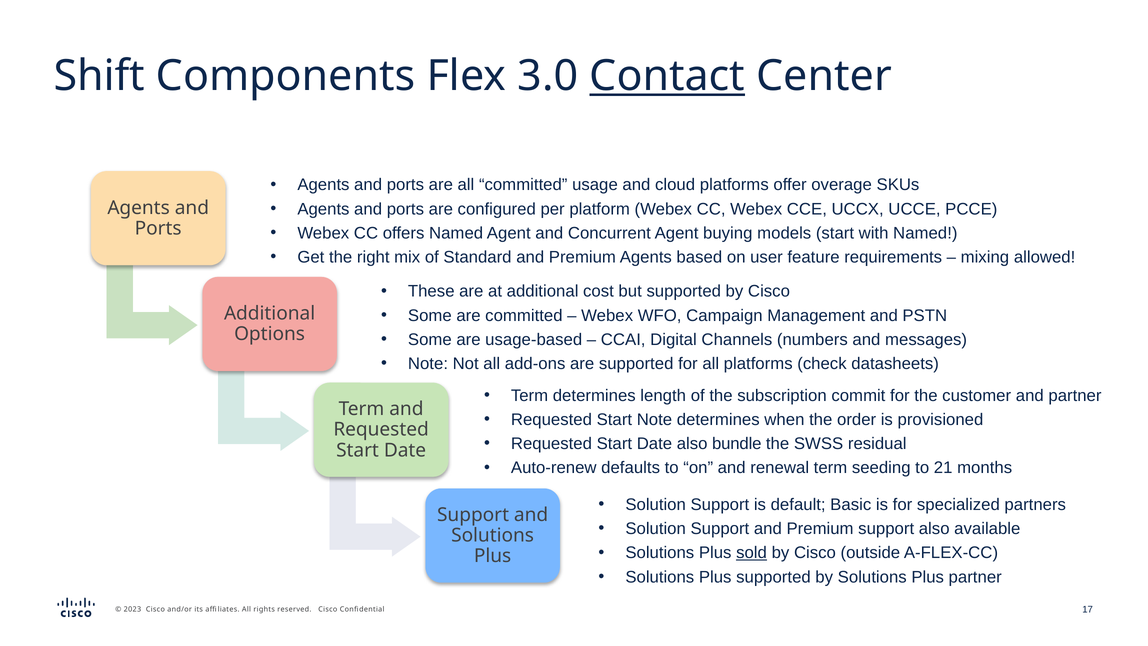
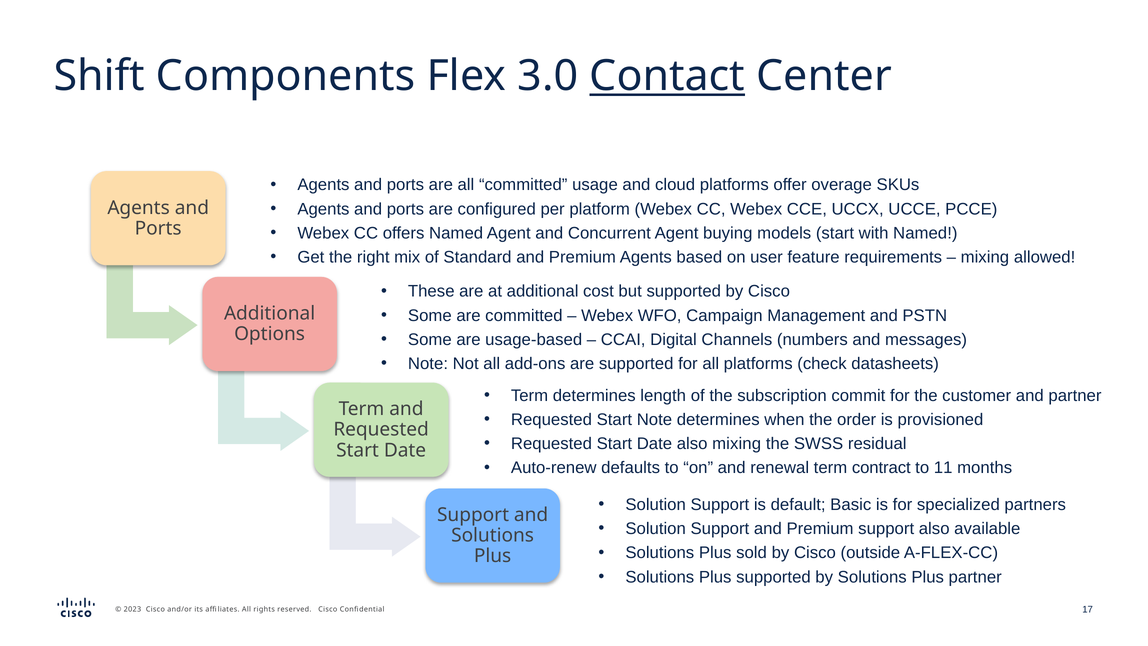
also bundle: bundle -> mixing
seeding: seeding -> contract
21: 21 -> 11
sold underline: present -> none
